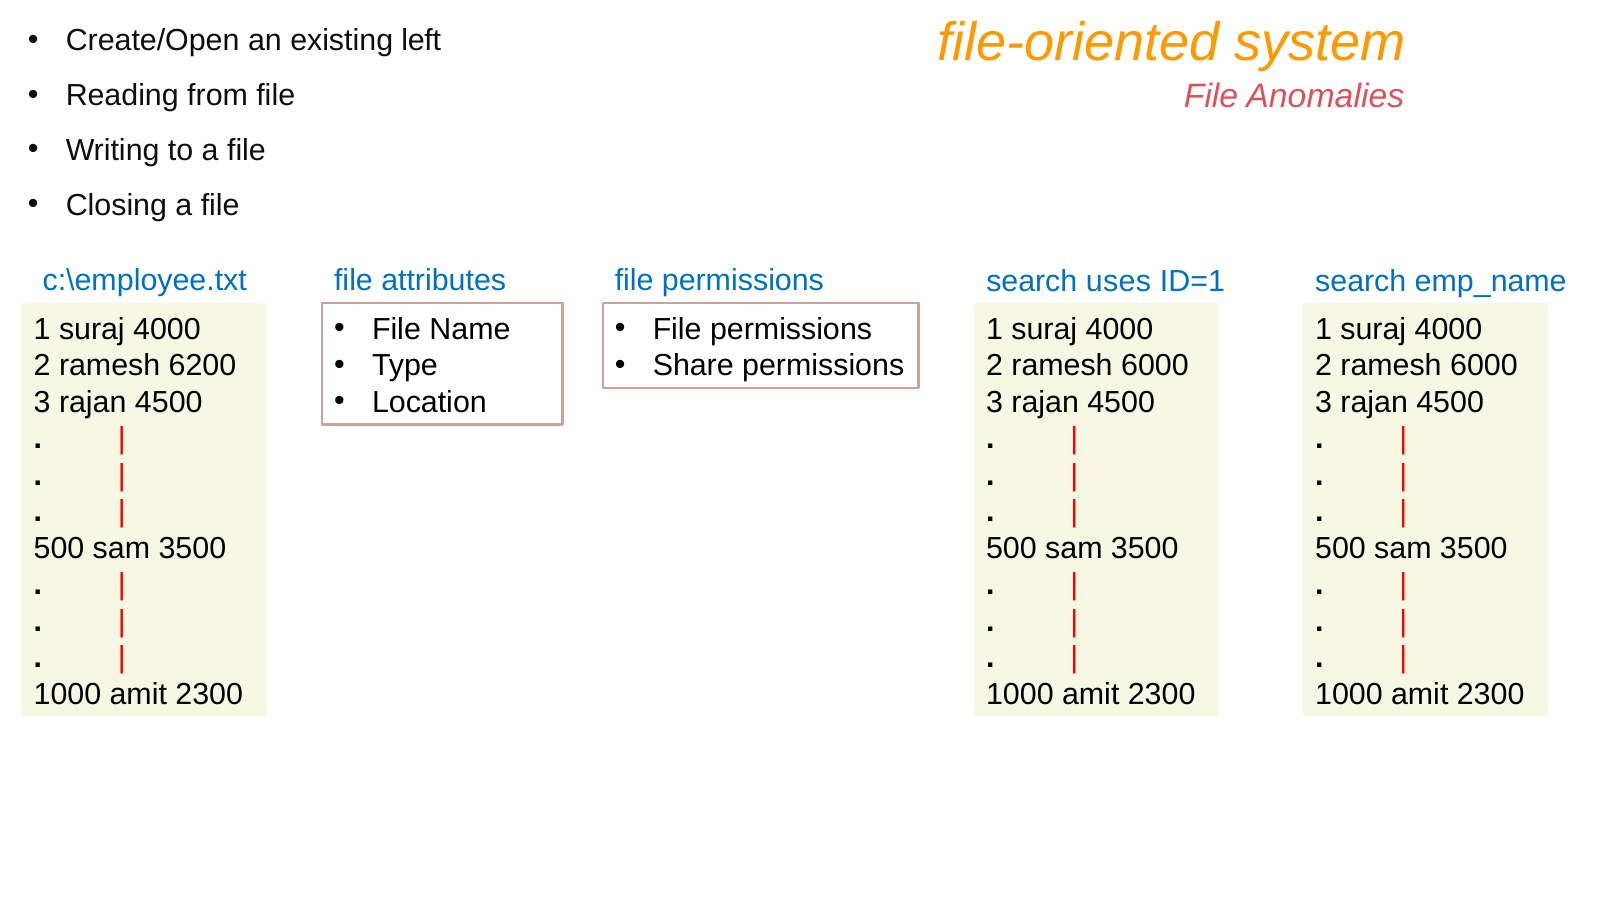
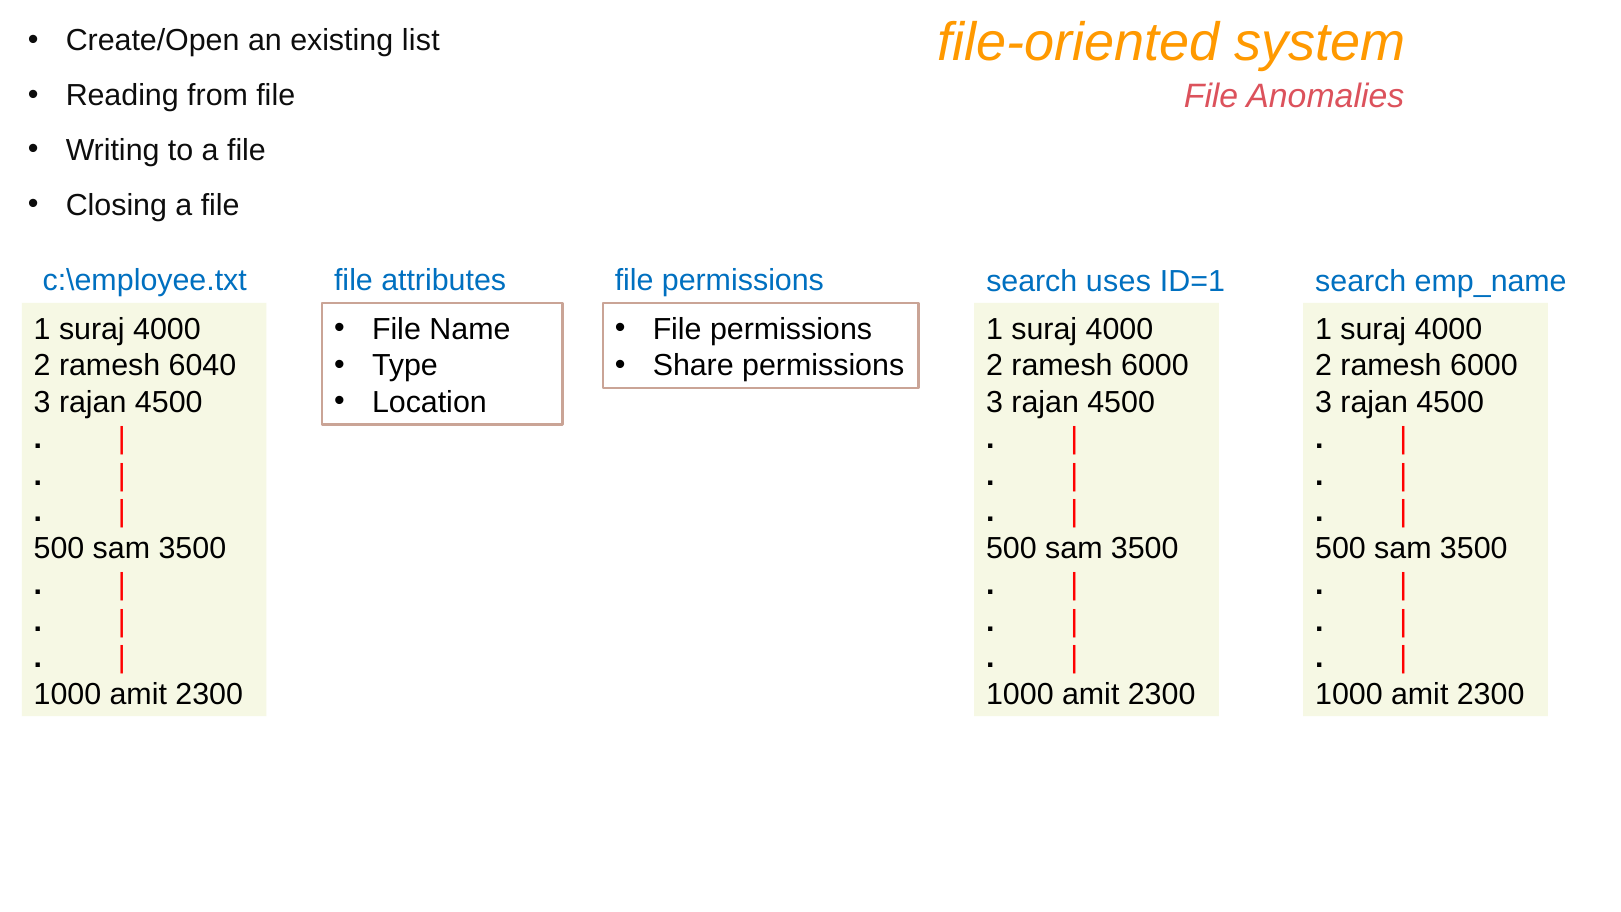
left: left -> list
6200: 6200 -> 6040
